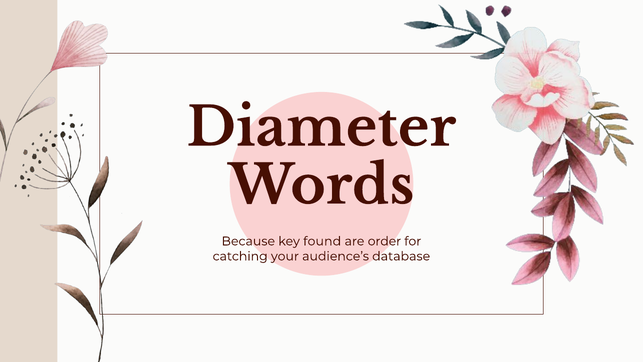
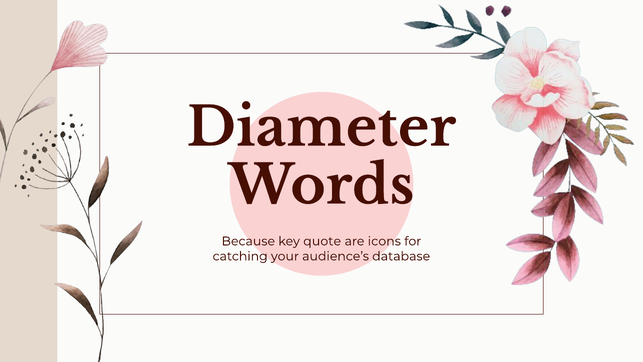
found: found -> quote
order: order -> icons
